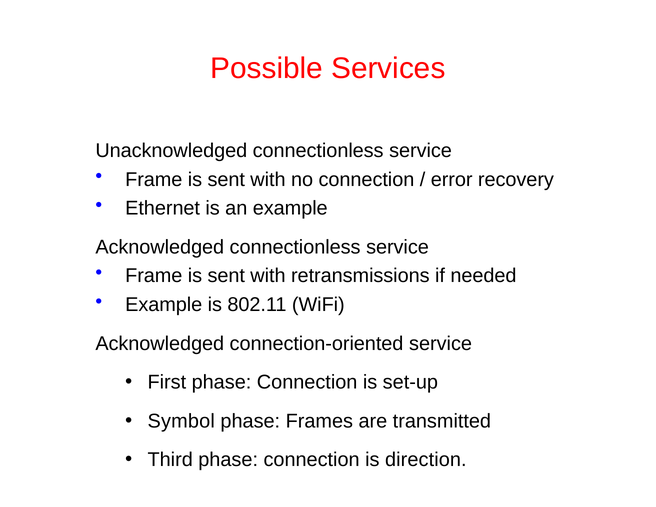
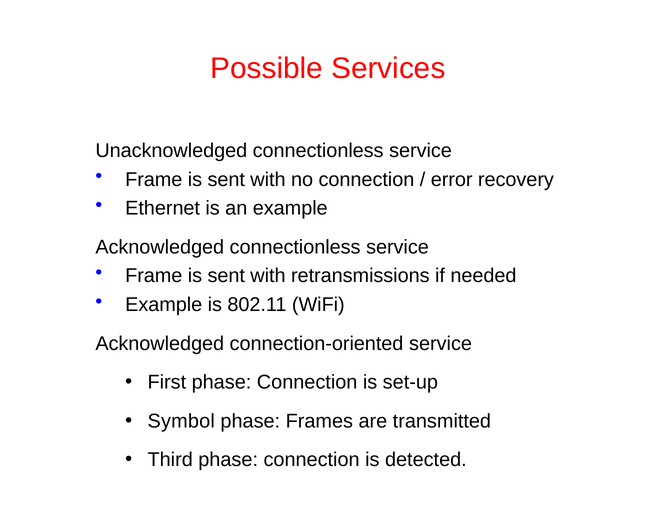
direction: direction -> detected
